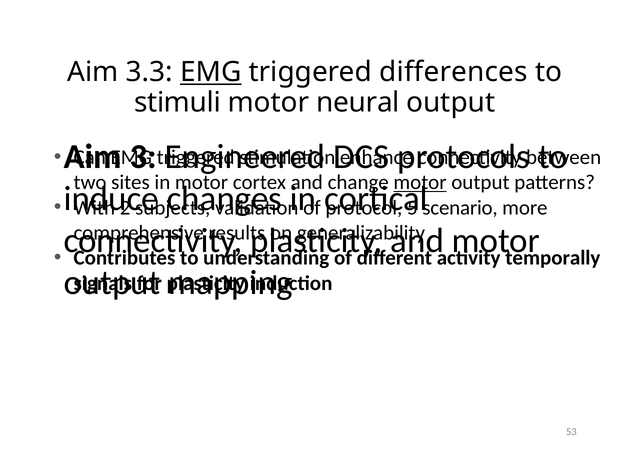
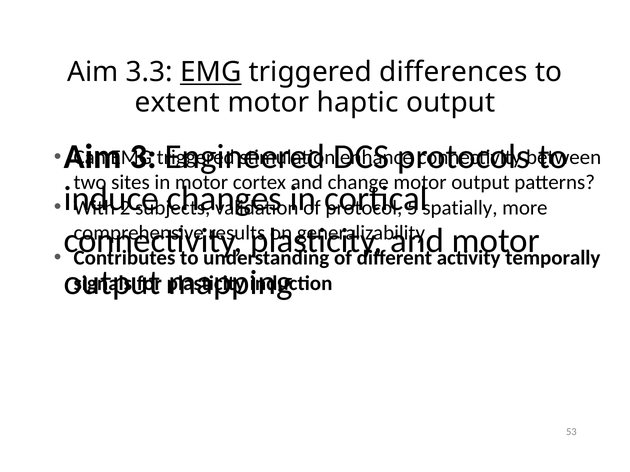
stimuli: stimuli -> extent
neural: neural -> haptic
motor at (420, 183) underline: present -> none
scenario: scenario -> spatially
